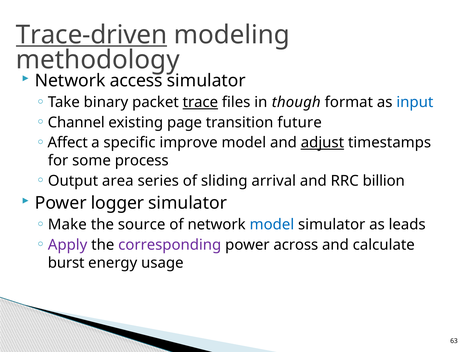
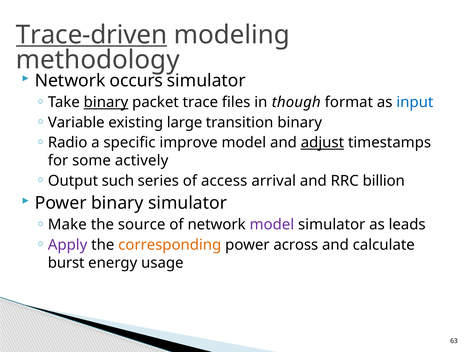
access: access -> occurs
binary at (106, 102) underline: none -> present
trace underline: present -> none
Channel: Channel -> Variable
page: page -> large
transition future: future -> binary
Affect: Affect -> Radio
process: process -> actively
area: area -> such
sliding: sliding -> access
Power logger: logger -> binary
model at (272, 225) colour: blue -> purple
corresponding colour: purple -> orange
